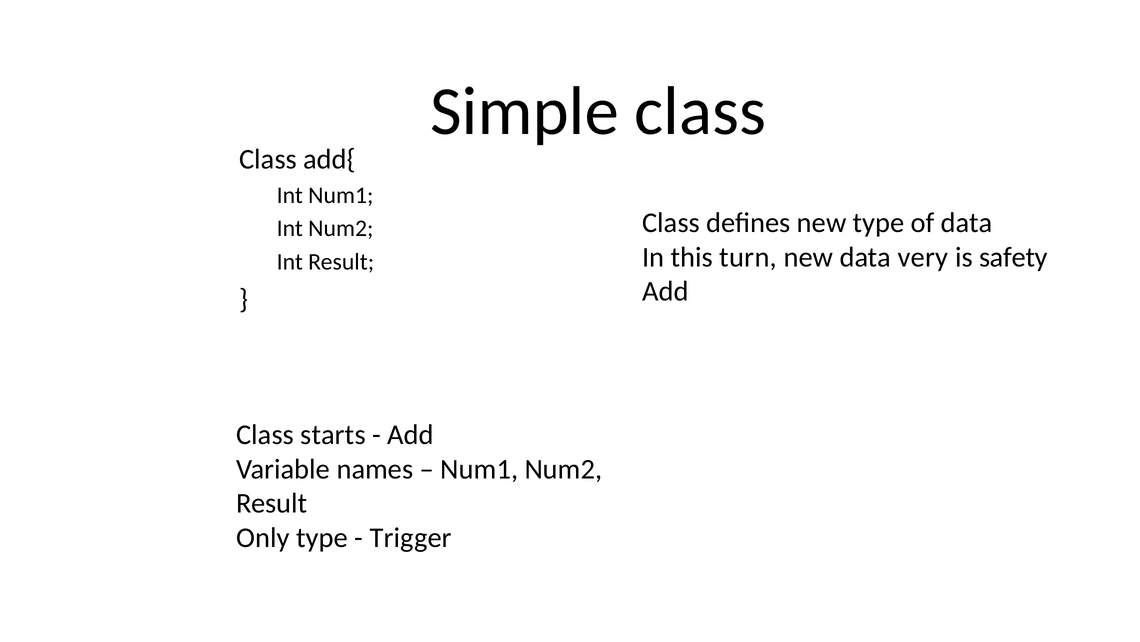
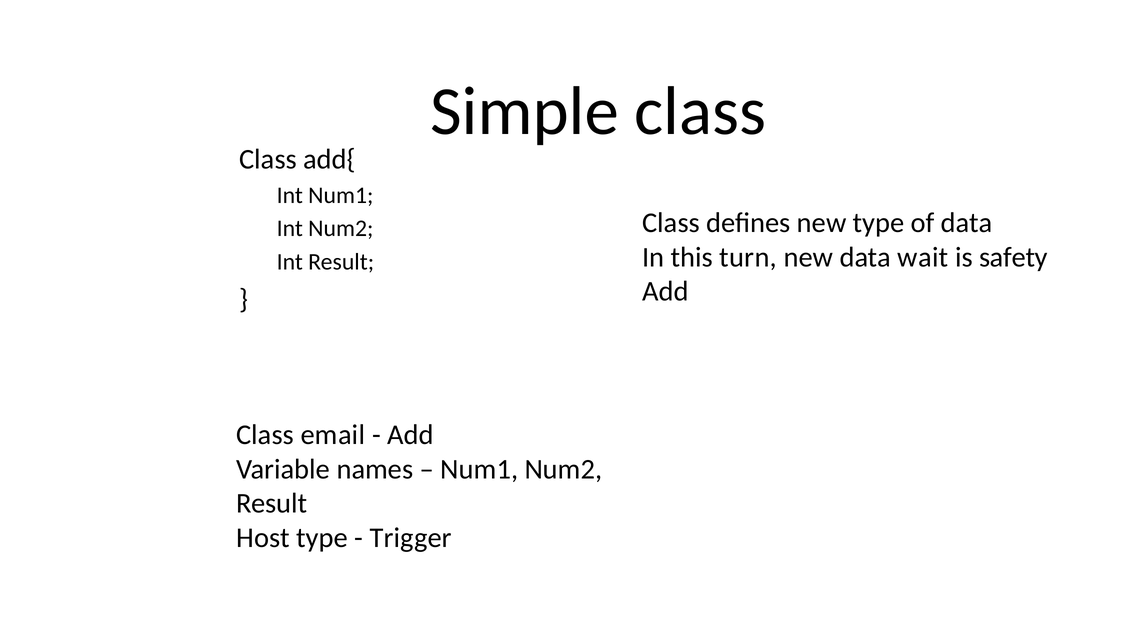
very: very -> wait
starts: starts -> email
Only: Only -> Host
